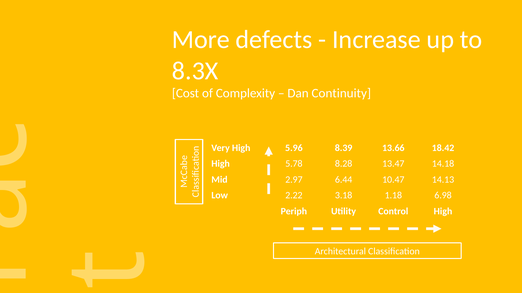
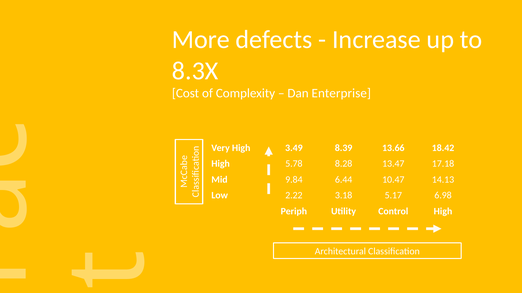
Continuity: Continuity -> Enterprise
5.96: 5.96 -> 3.49
14.18: 14.18 -> 17.18
2.97: 2.97 -> 9.84
1.18: 1.18 -> 5.17
